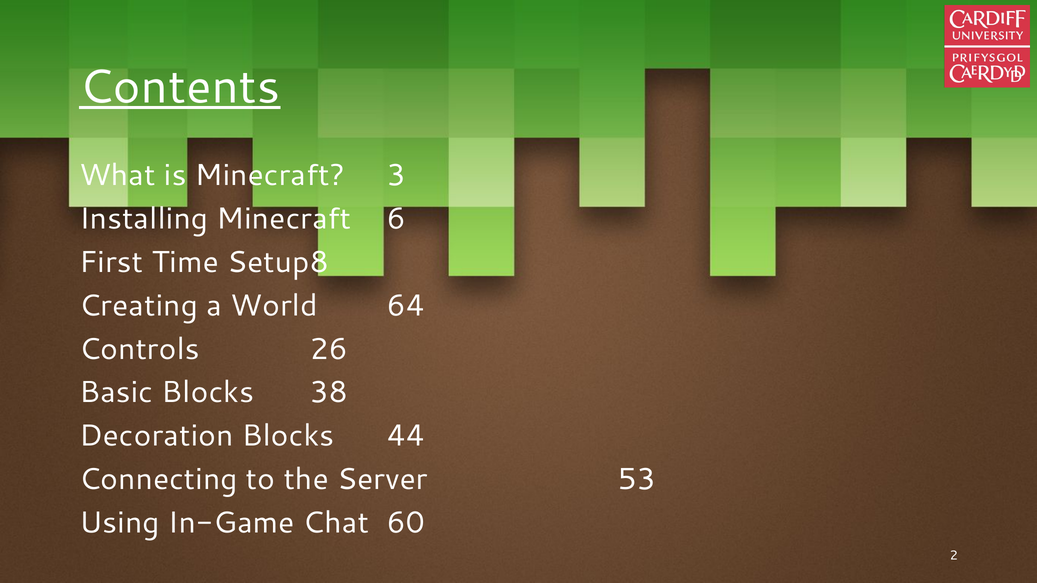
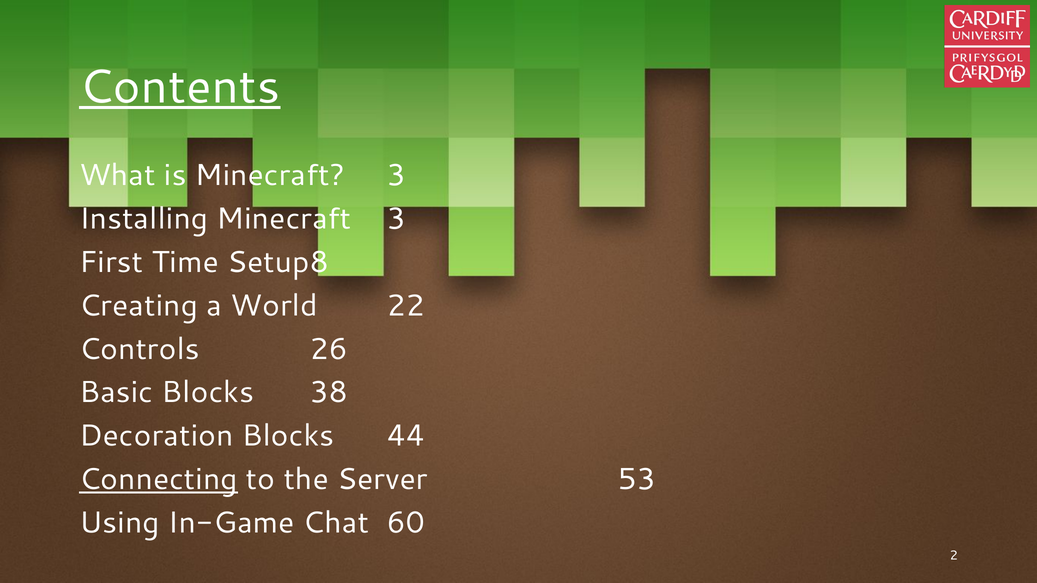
Installing Minecraft 6: 6 -> 3
64: 64 -> 22
Connecting underline: none -> present
